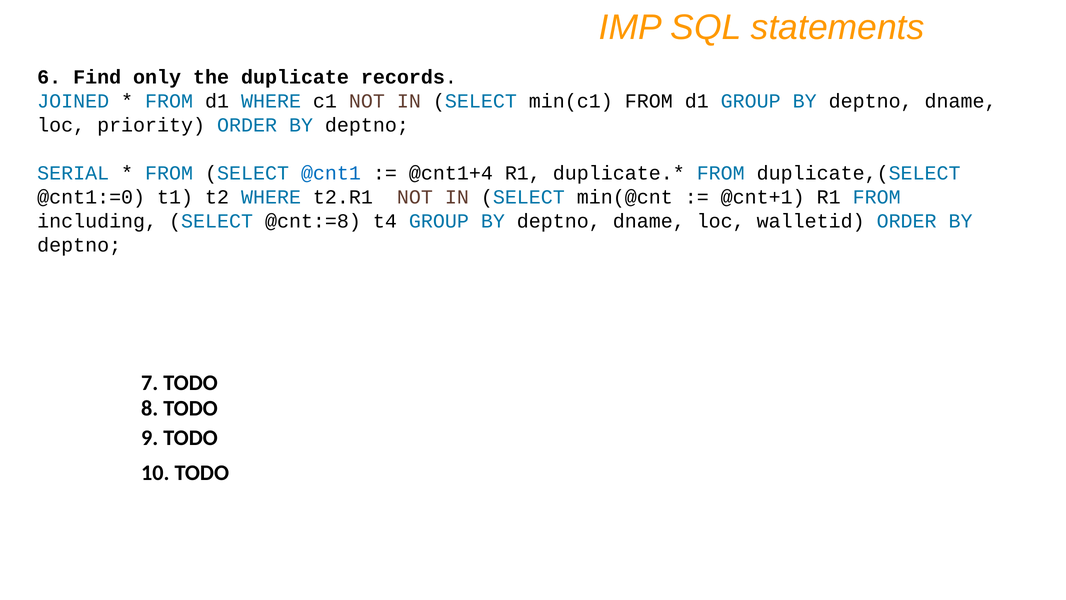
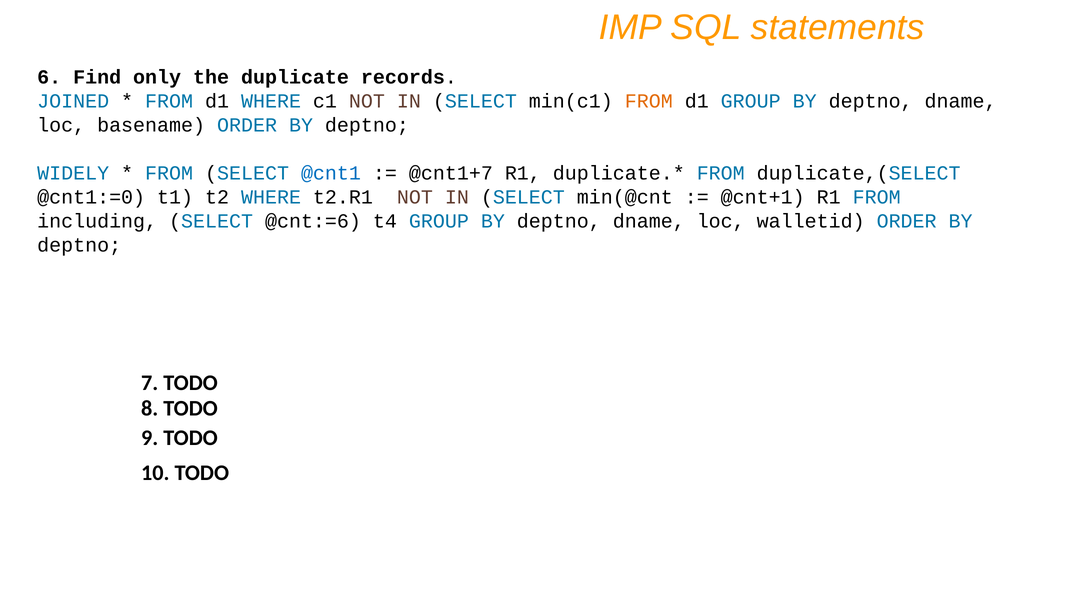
FROM at (649, 101) colour: black -> orange
priority: priority -> basename
SERIAL: SERIAL -> WIDELY
@cnt1+4: @cnt1+4 -> @cnt1+7
@cnt:=8: @cnt:=8 -> @cnt:=6
